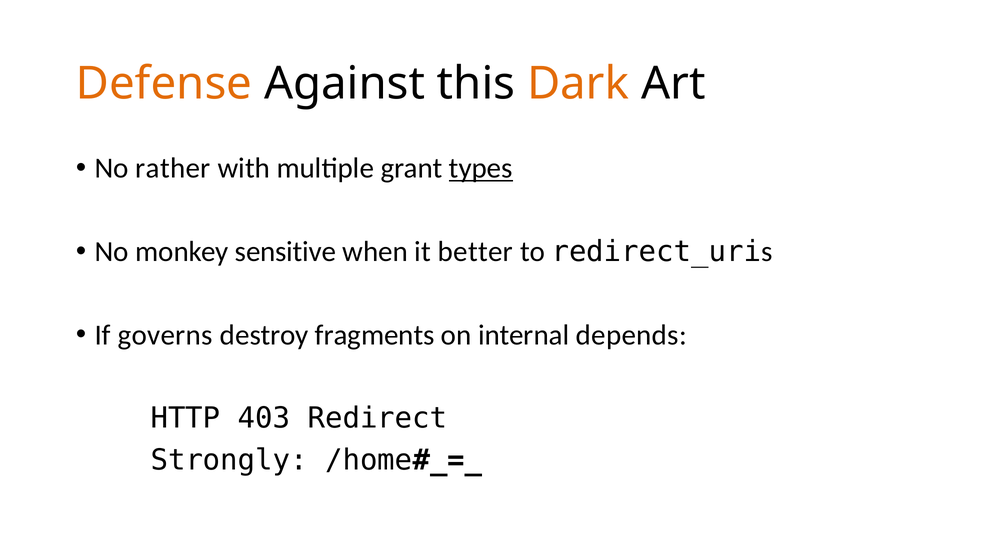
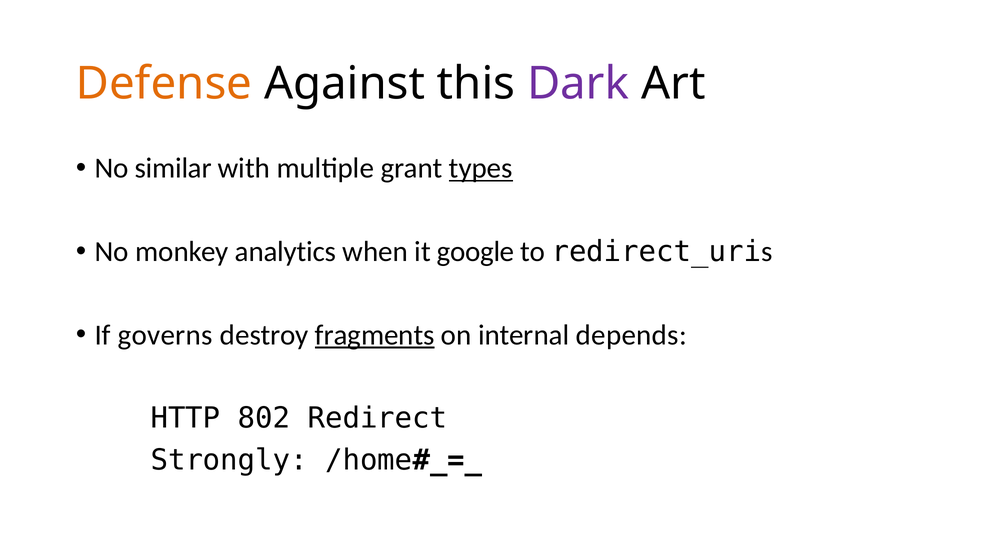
Dark colour: orange -> purple
rather: rather -> similar
sensitive: sensitive -> analytics
better: better -> google
fragments underline: none -> present
403: 403 -> 802
